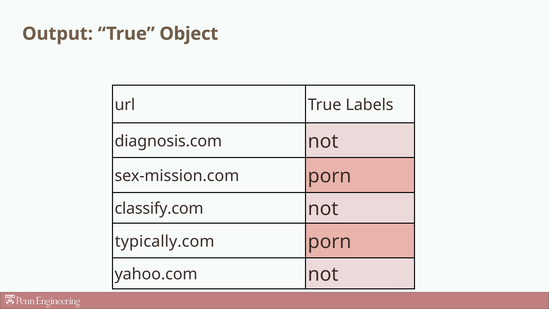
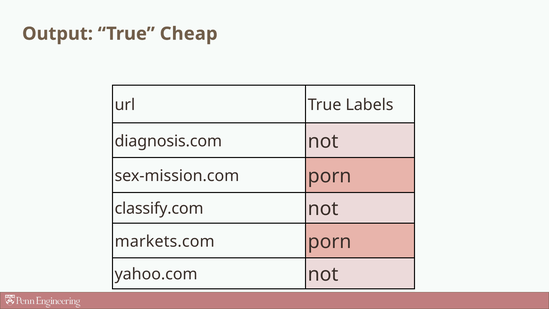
Object: Object -> Cheap
typically.com: typically.com -> markets.com
